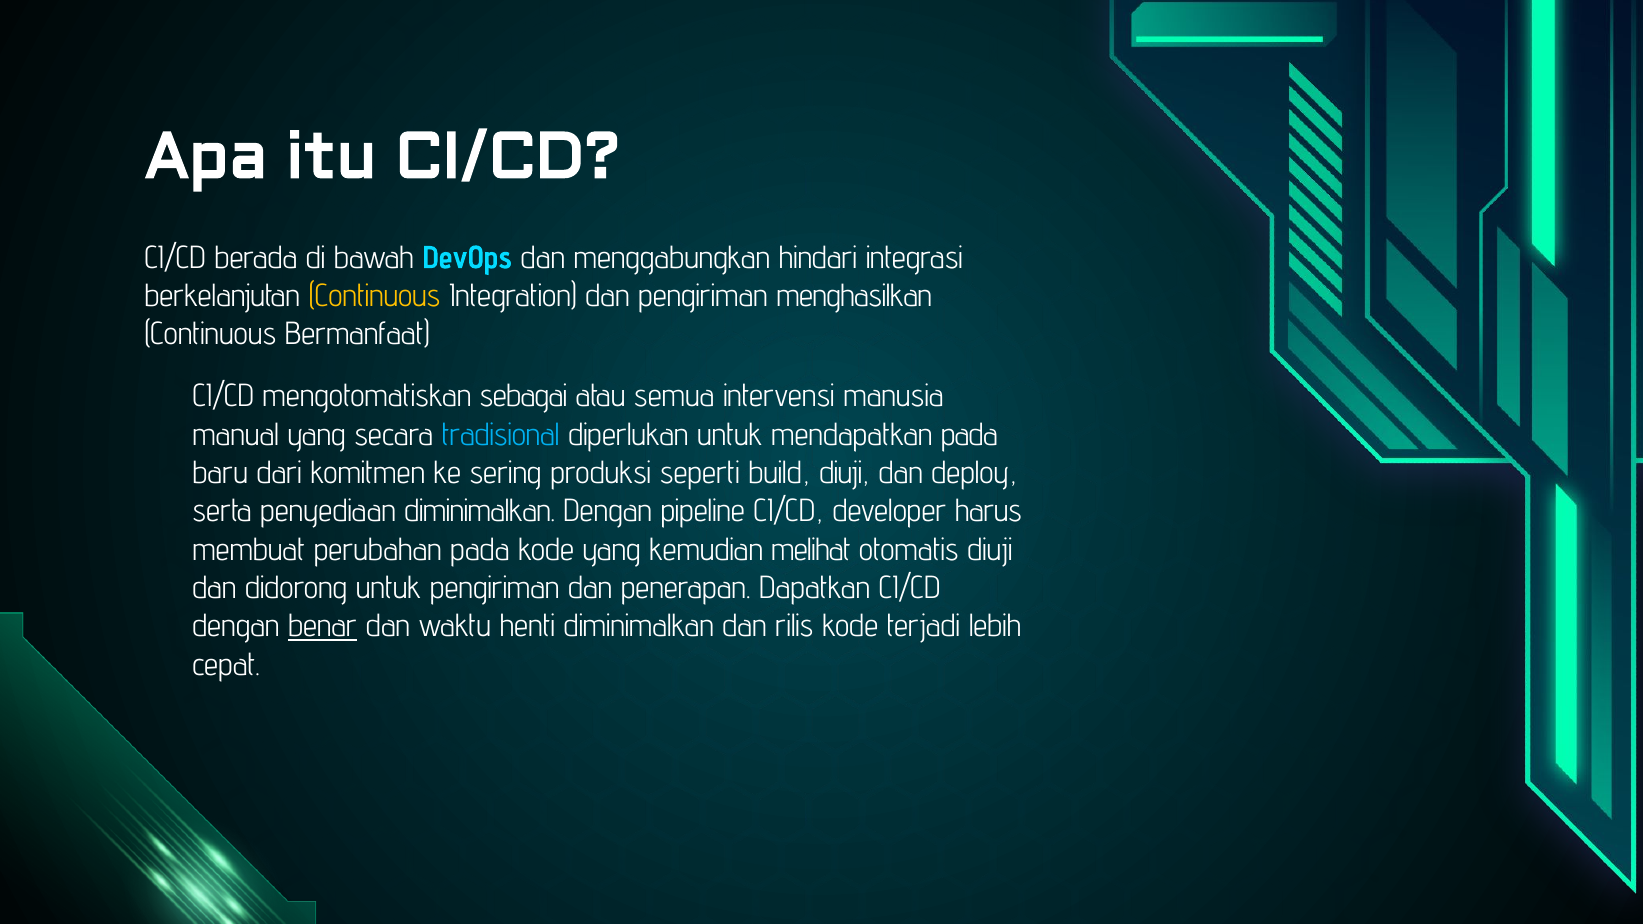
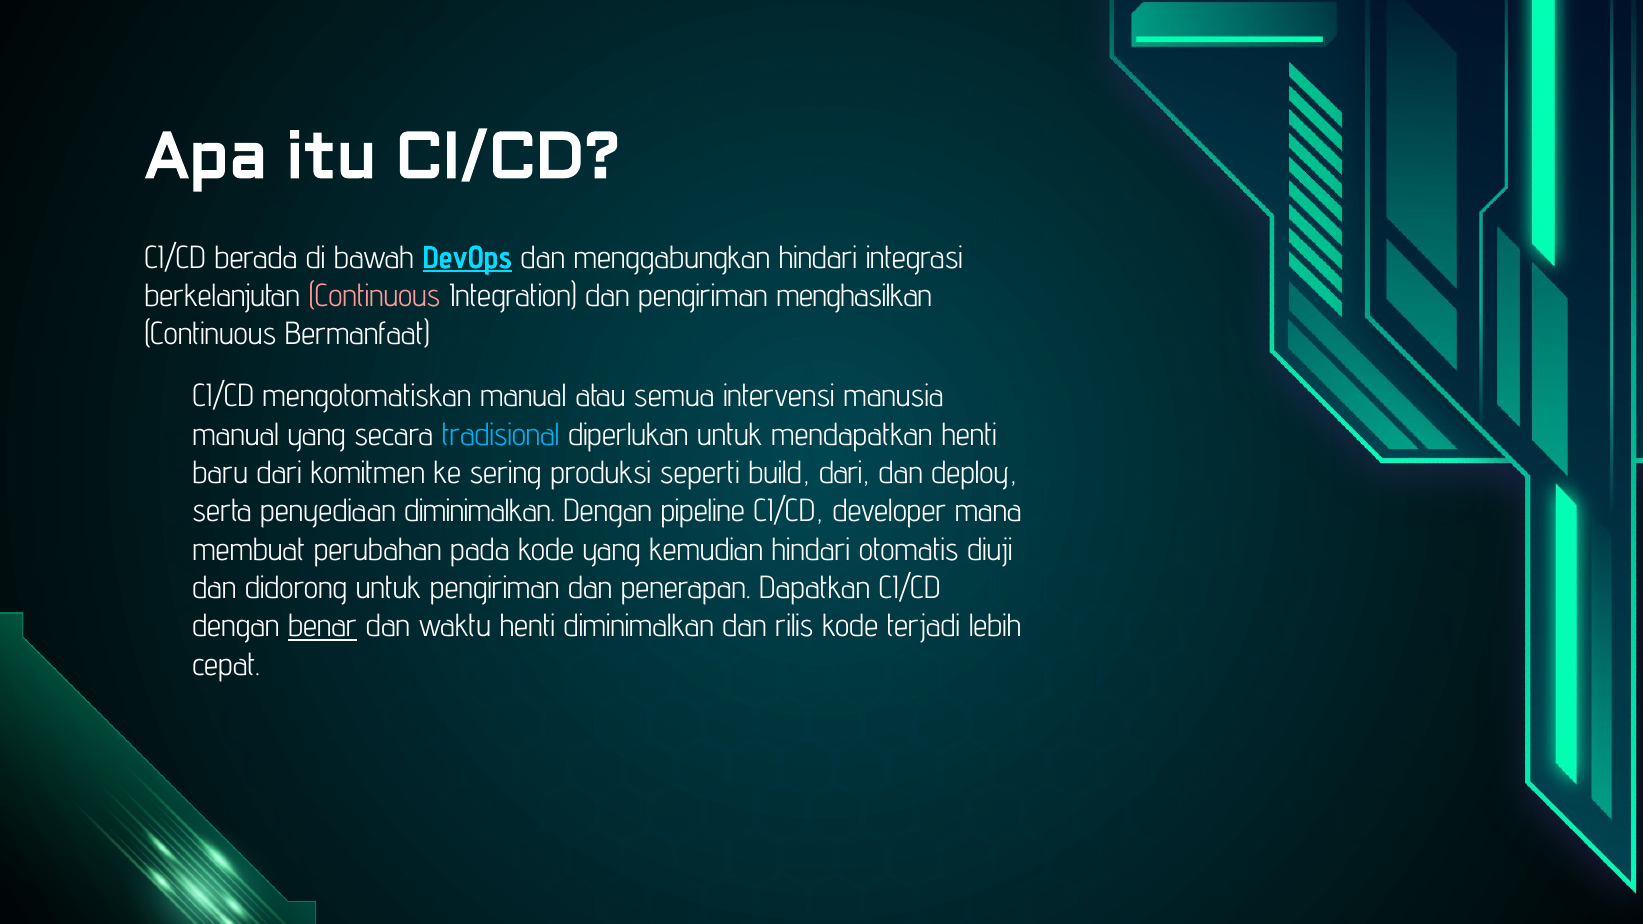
DevOps underline: none -> present
Continuous at (374, 296) colour: yellow -> pink
mengotomatiskan sebagai: sebagai -> manual
mendapatkan pada: pada -> henti
build diuji: diuji -> dari
harus: harus -> mana
kemudian melihat: melihat -> hindari
